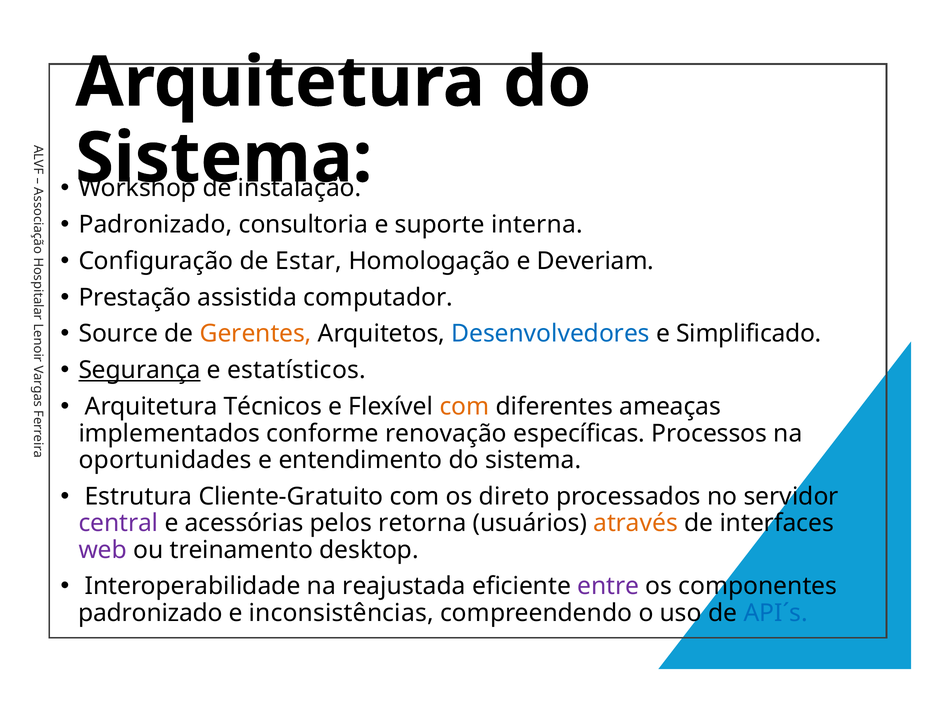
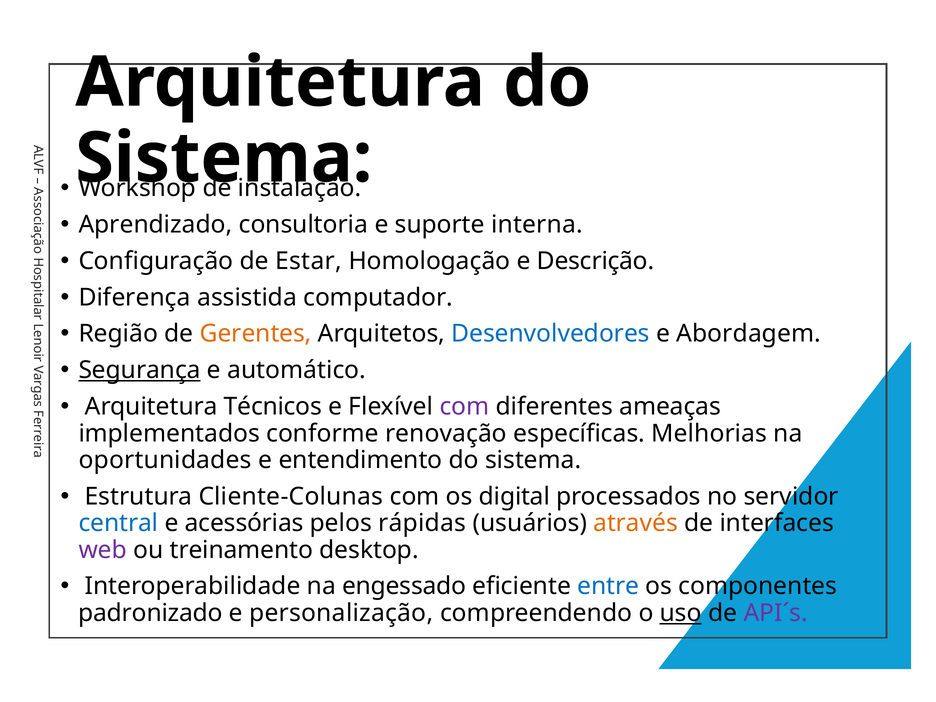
Padronizado at (155, 224): Padronizado -> Aprendizado
Deveriam: Deveriam -> Descrição
Prestação: Prestação -> Diferença
Source: Source -> Região
Simplificado: Simplificado -> Abordagem
estatísticos: estatísticos -> automático
com at (464, 407) colour: orange -> purple
Processos: Processos -> Melhorias
Cliente-Gratuito: Cliente-Gratuito -> Cliente-Colunas
direto: direto -> digital
central colour: purple -> blue
retorna: retorna -> rápidas
reajustada: reajustada -> engessado
entre colour: purple -> blue
inconsistências: inconsistências -> personalização
uso underline: none -> present
API´s colour: blue -> purple
